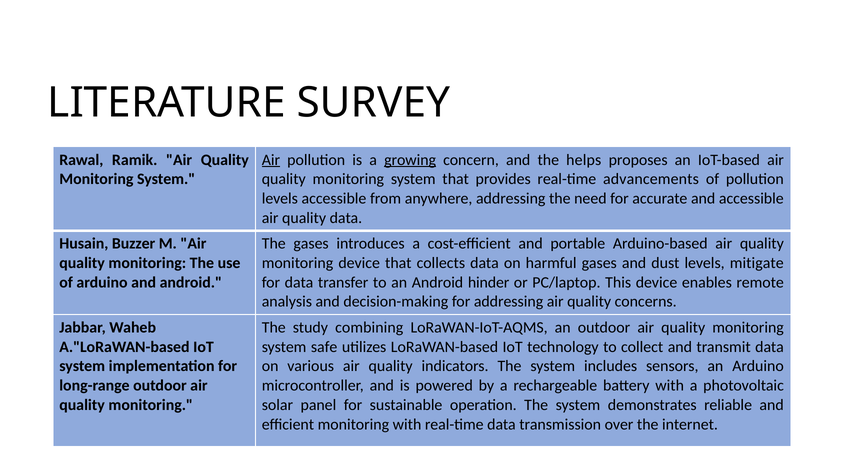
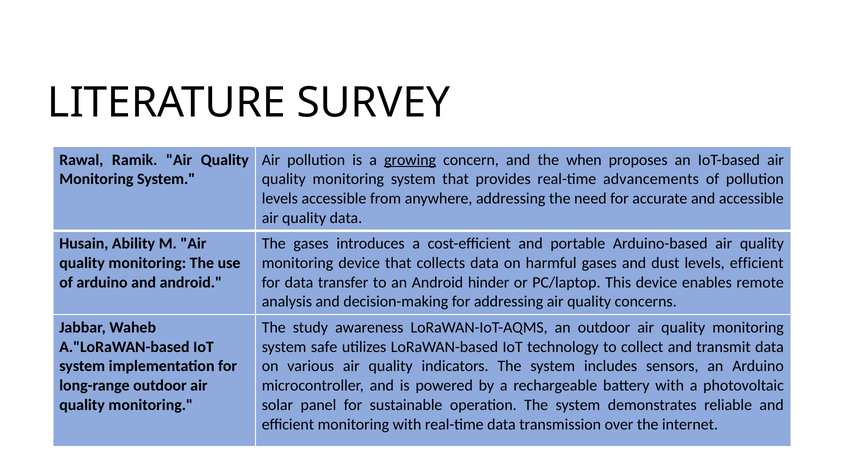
Air at (271, 160) underline: present -> none
helps: helps -> when
Buzzer: Buzzer -> Ability
levels mitigate: mitigate -> efficient
combining: combining -> awareness
